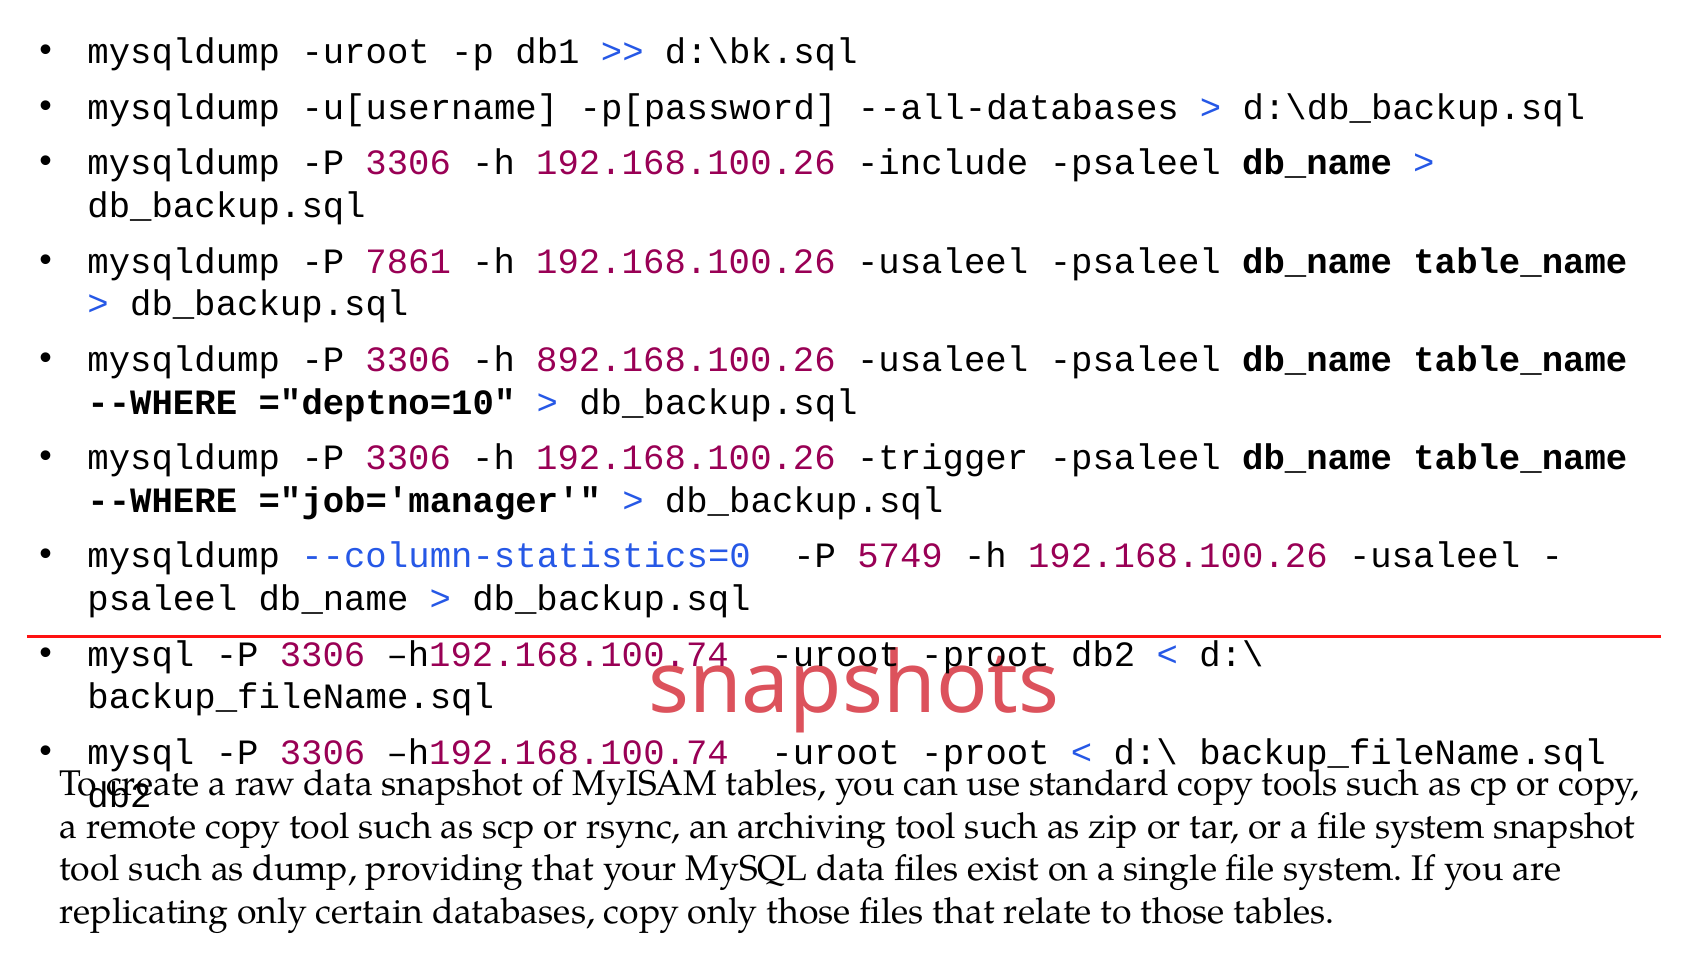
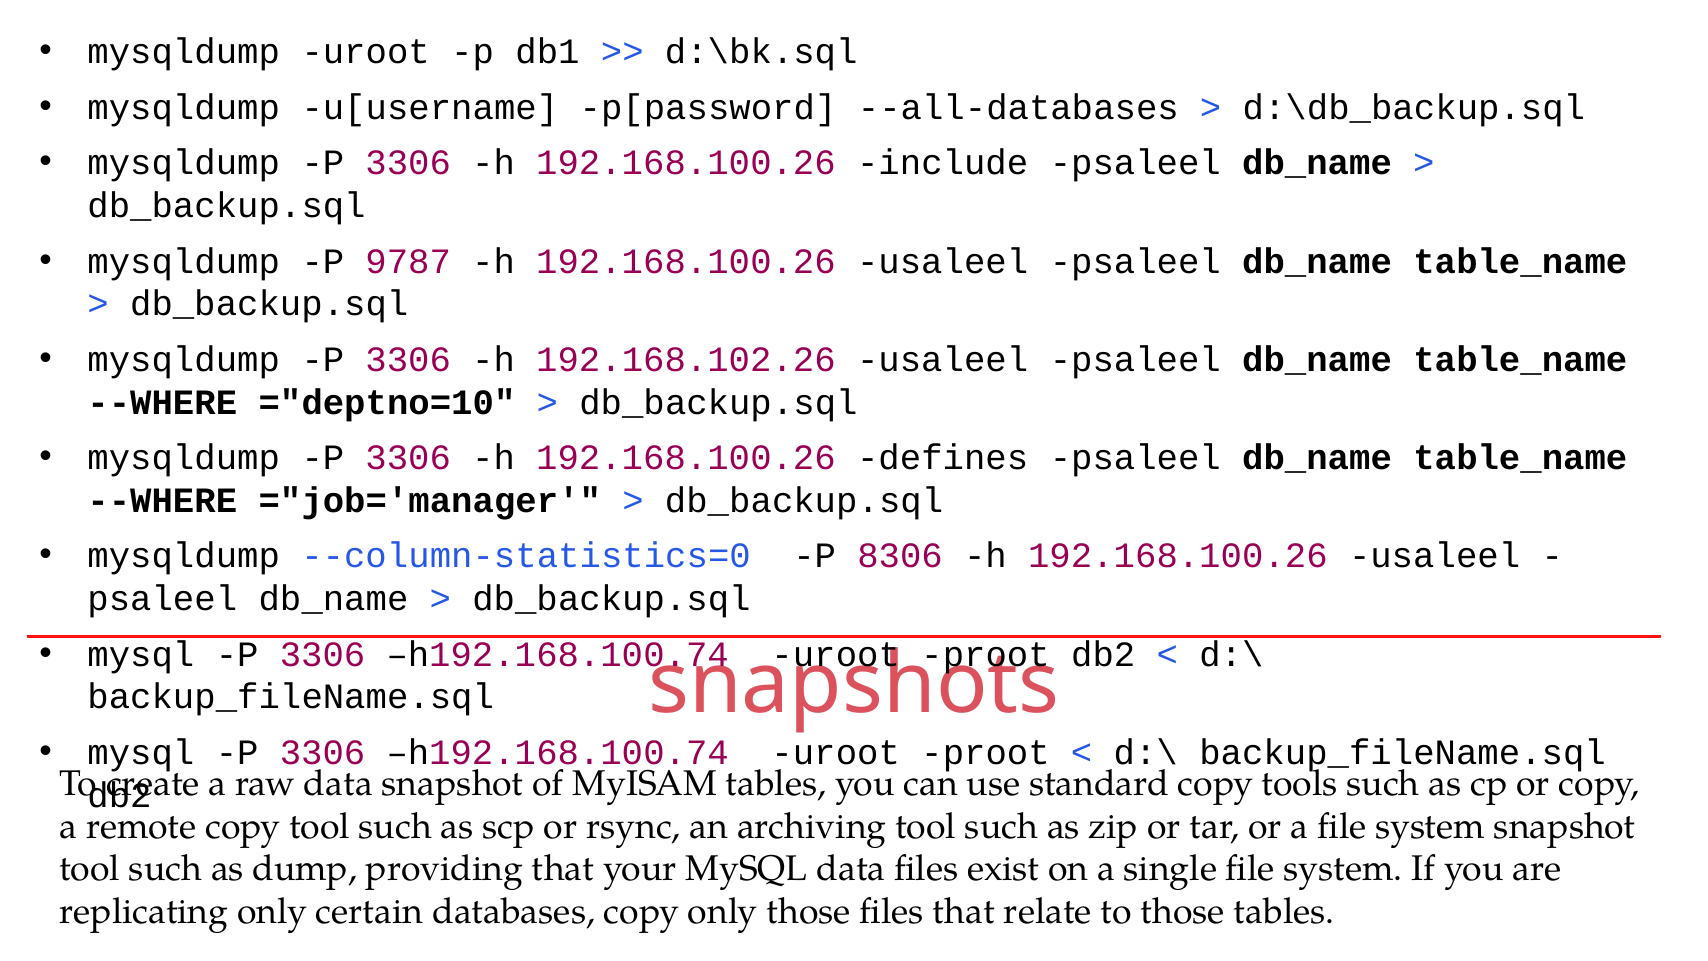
7861: 7861 -> 9787
892.168.100.26: 892.168.100.26 -> 192.168.102.26
trigger: trigger -> defines
5749: 5749 -> 8306
